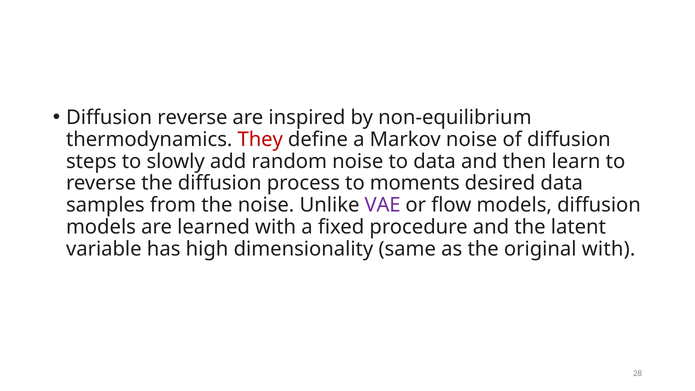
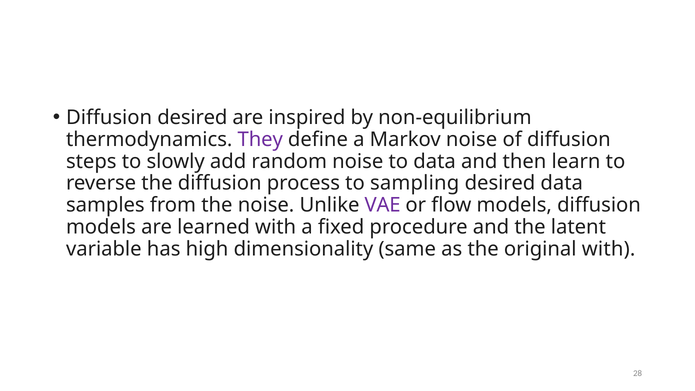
Diffusion reverse: reverse -> desired
They colour: red -> purple
moments: moments -> sampling
